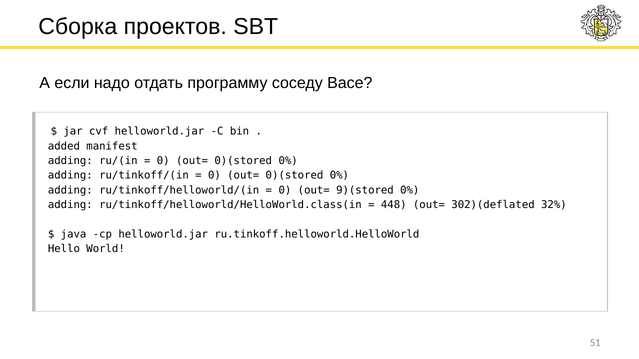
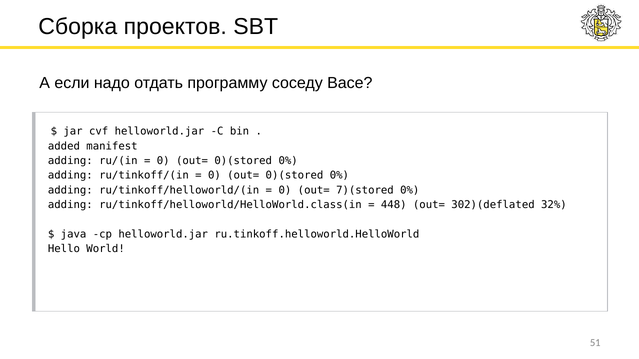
9)(stored: 9)(stored -> 7)(stored
